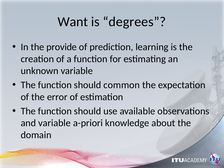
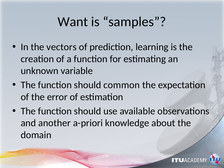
degrees: degrees -> samples
provide: provide -> vectors
and variable: variable -> another
